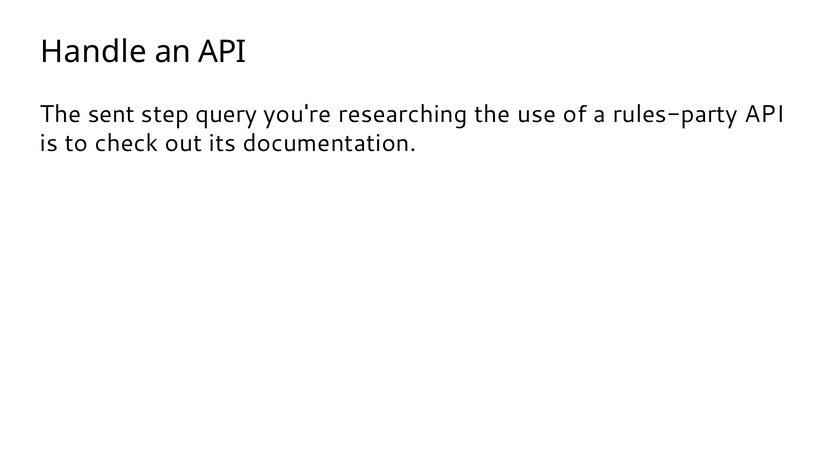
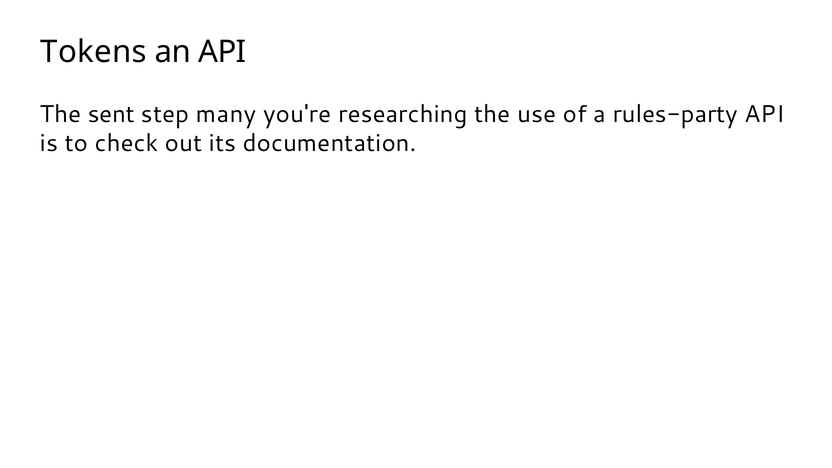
Handle: Handle -> Tokens
query: query -> many
